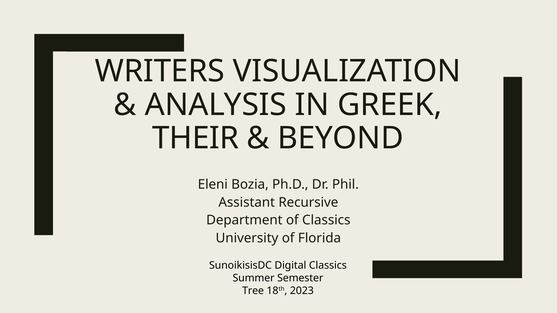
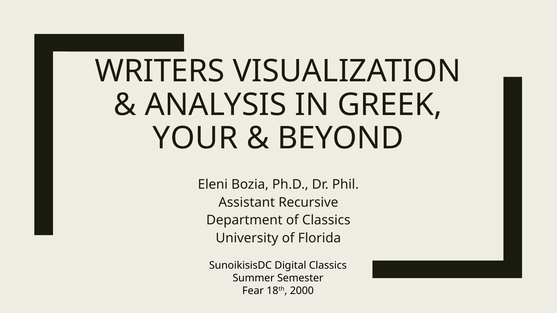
THEIR: THEIR -> YOUR
Tree: Tree -> Fear
2023: 2023 -> 2000
